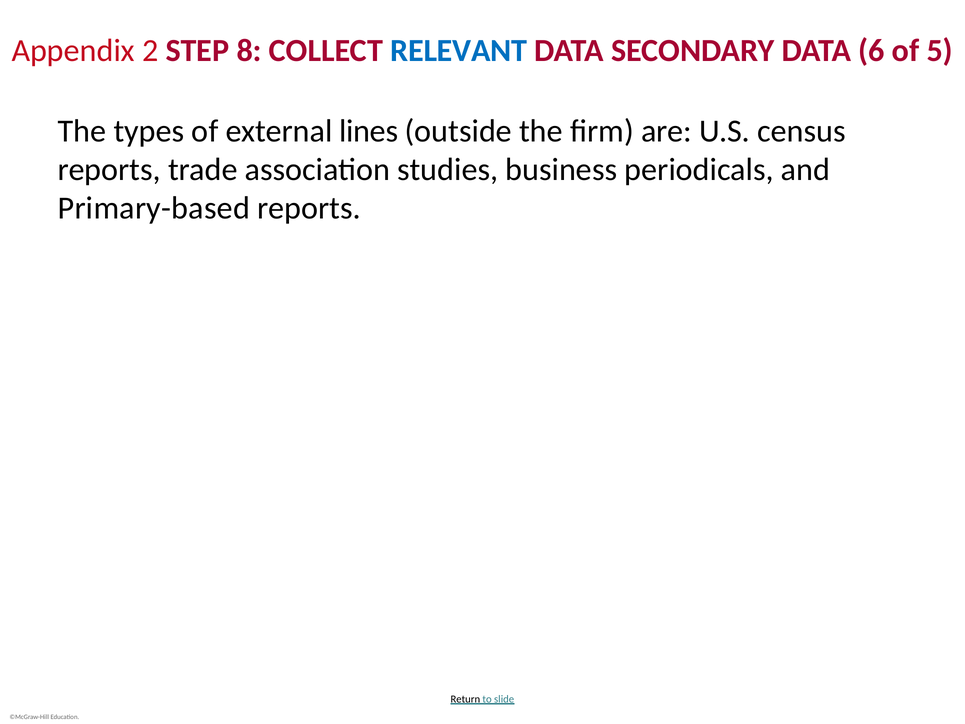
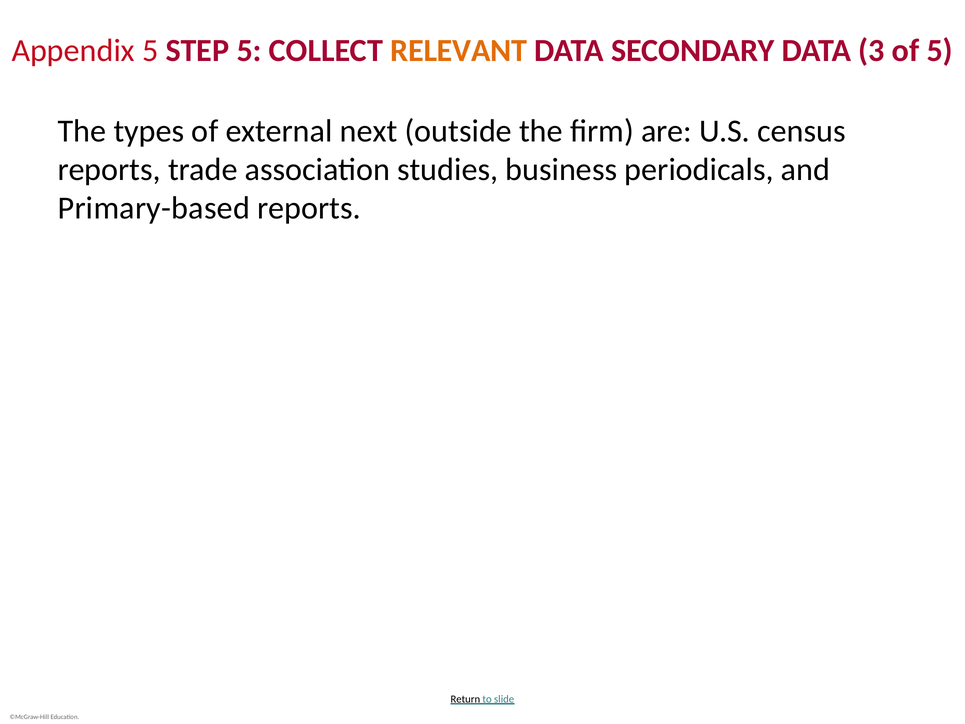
Appendix 2: 2 -> 5
STEP 8: 8 -> 5
RELEVANT colour: blue -> orange
6: 6 -> 3
lines: lines -> next
